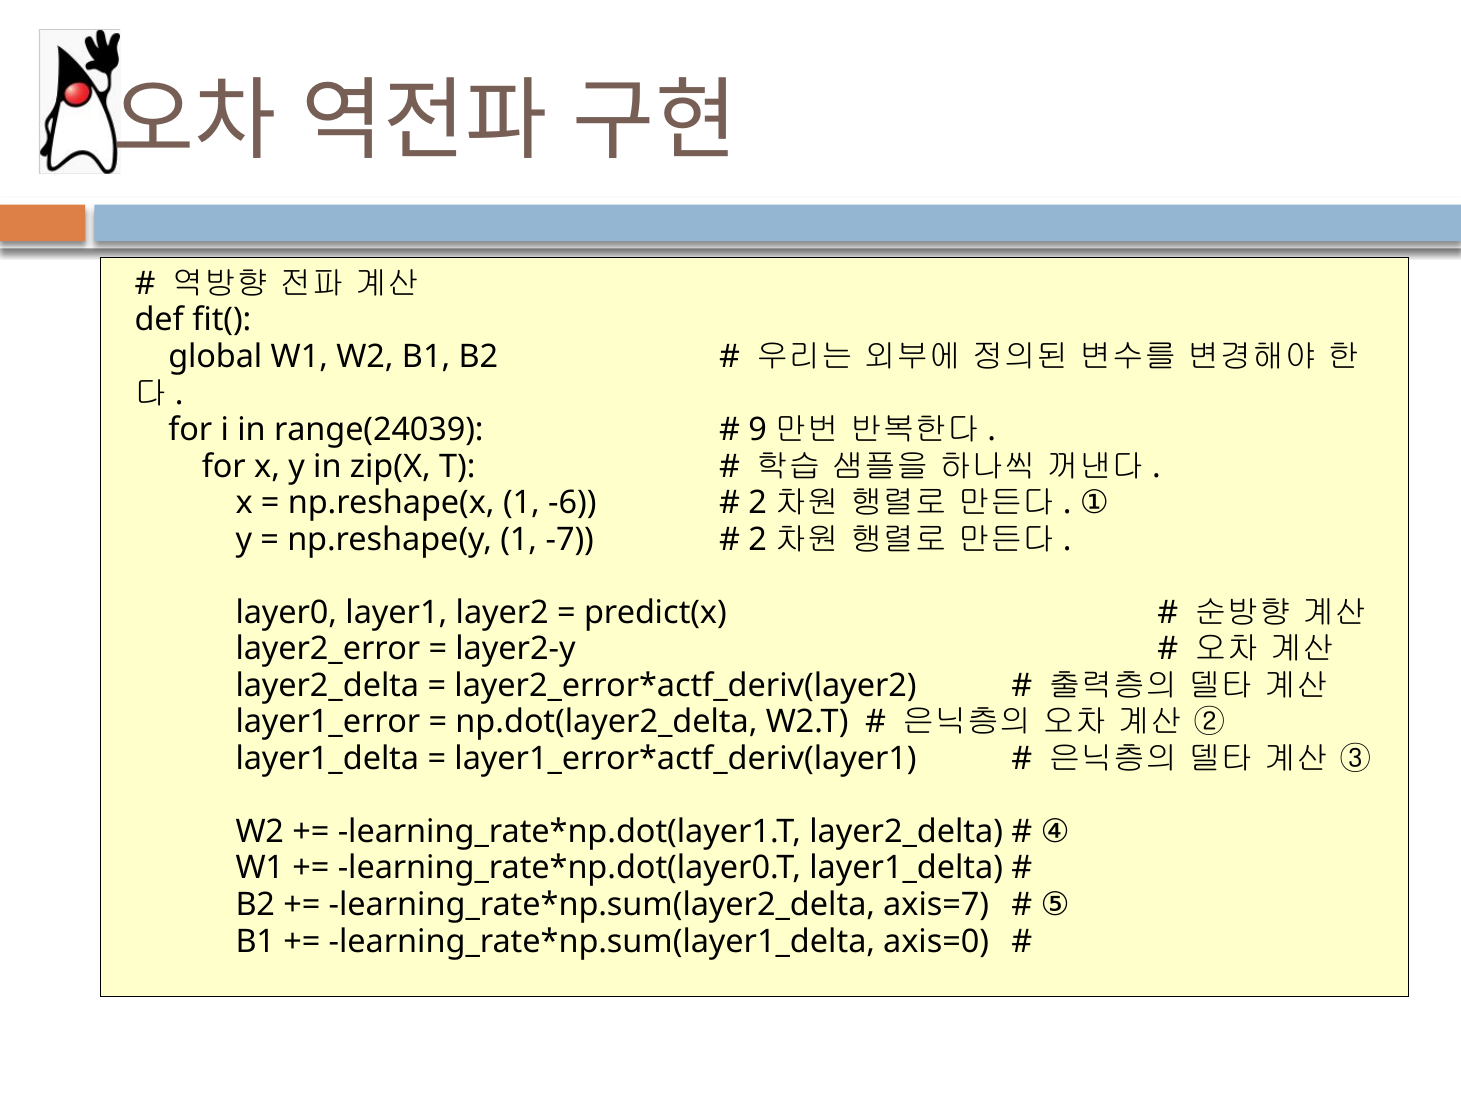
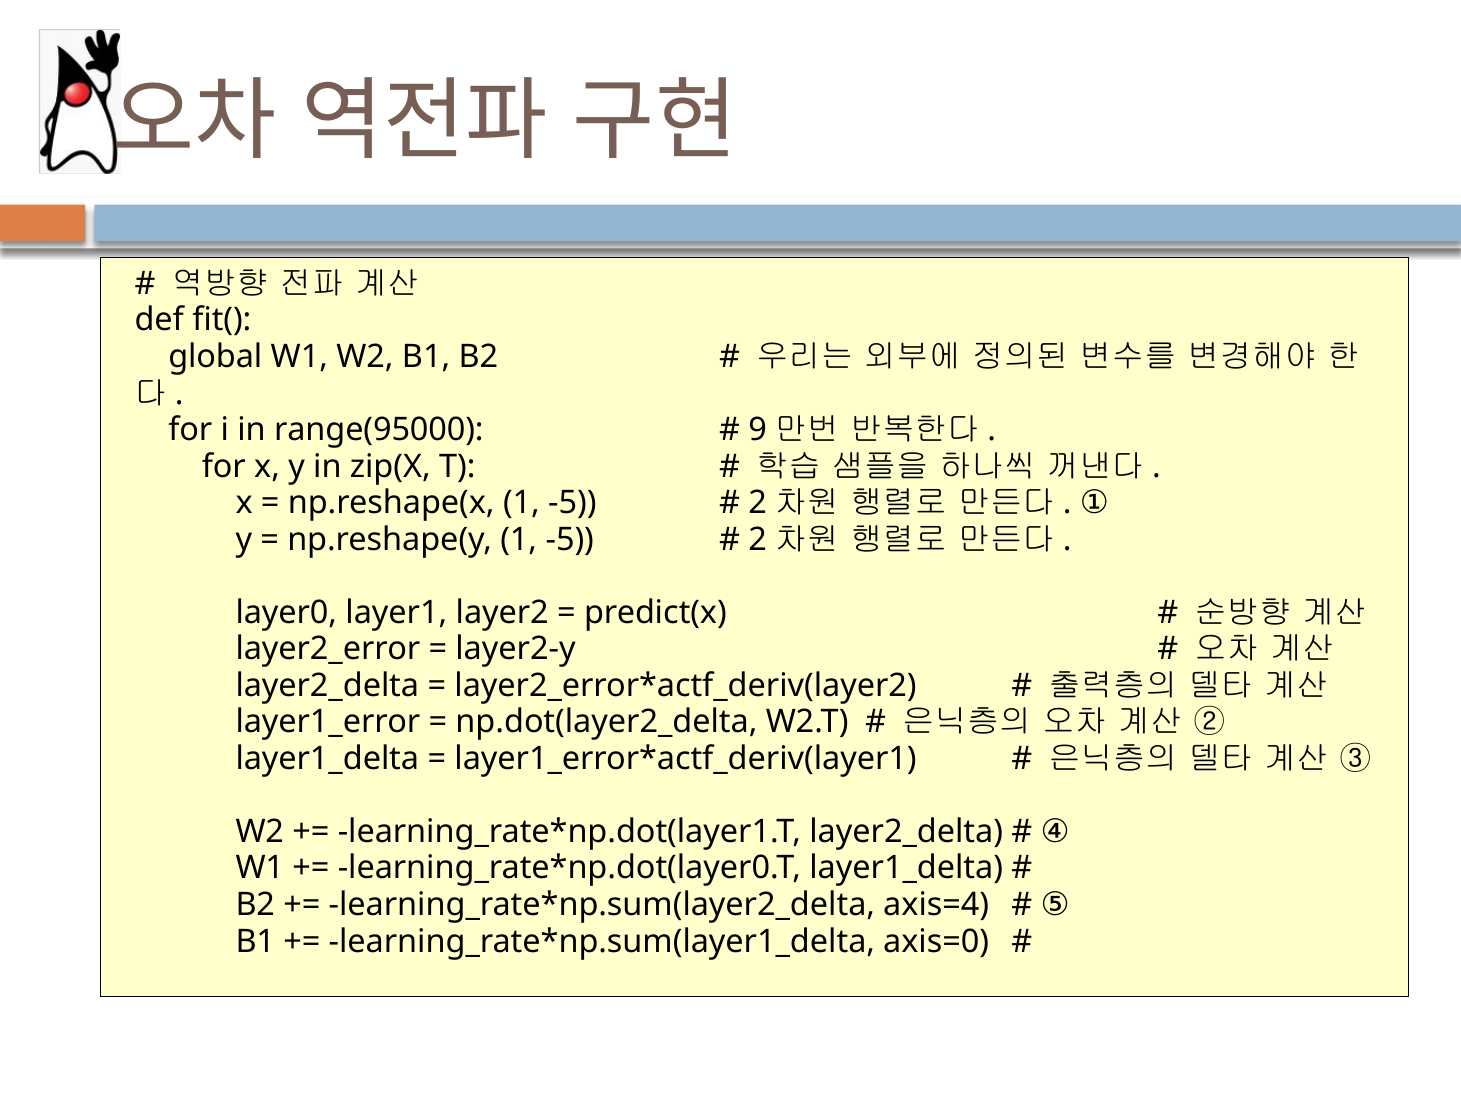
range(24039: range(24039 -> range(95000
np.reshape(x 1 -6: -6 -> -5
np.reshape(y 1 -7: -7 -> -5
axis=7: axis=7 -> axis=4
